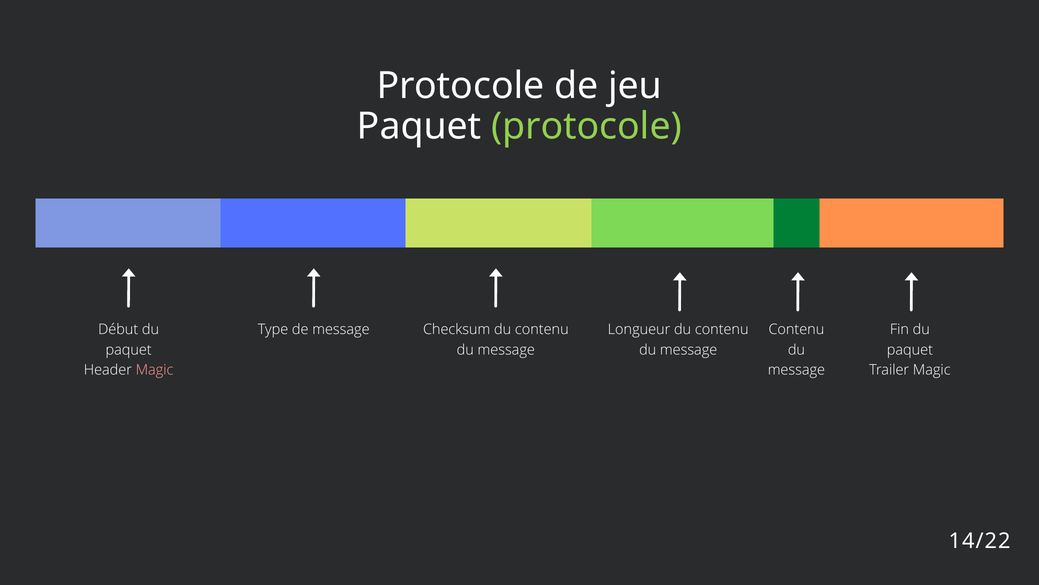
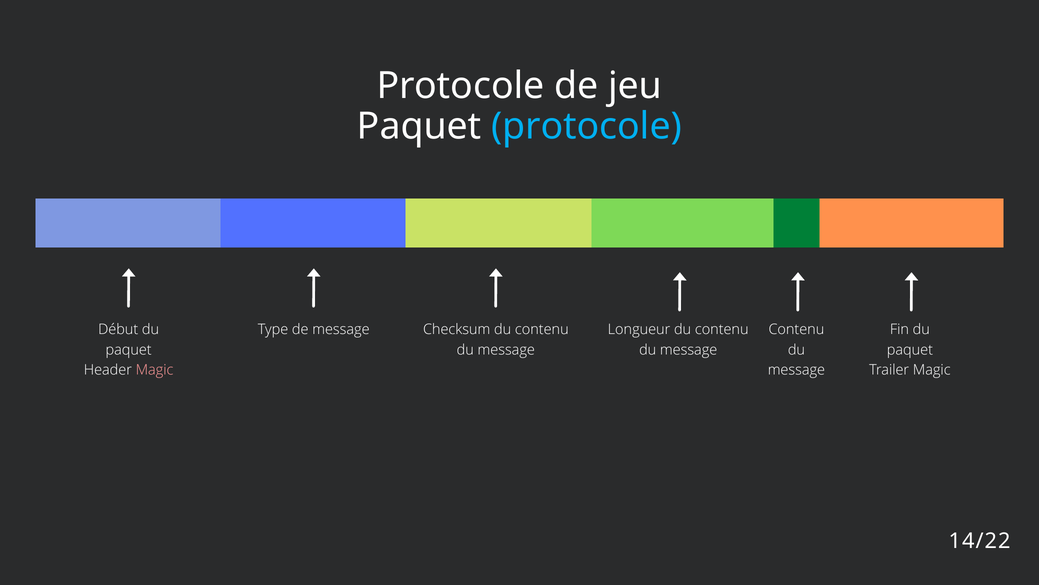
protocole at (587, 126) colour: light green -> light blue
